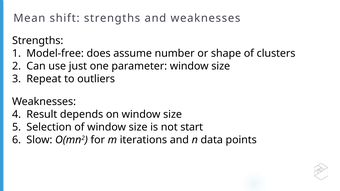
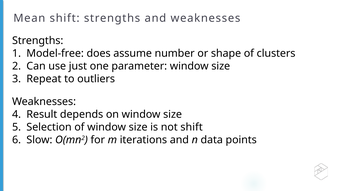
not start: start -> shift
